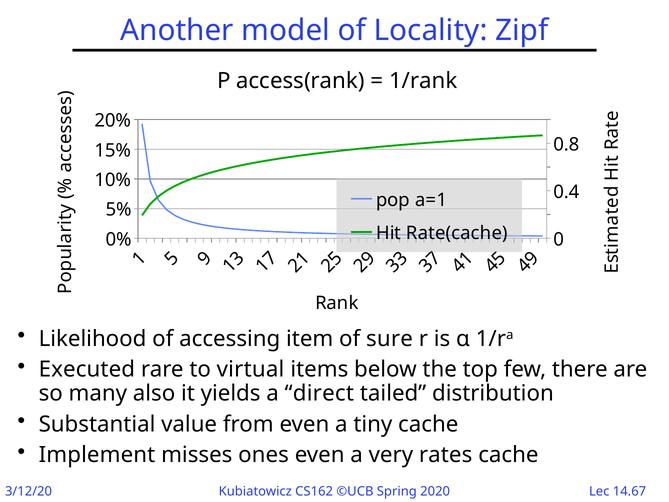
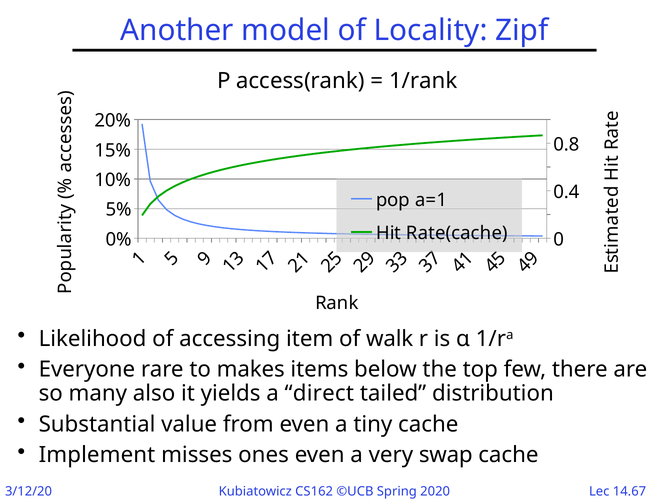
sure: sure -> walk
Executed: Executed -> Everyone
virtual: virtual -> makes
rates: rates -> swap
